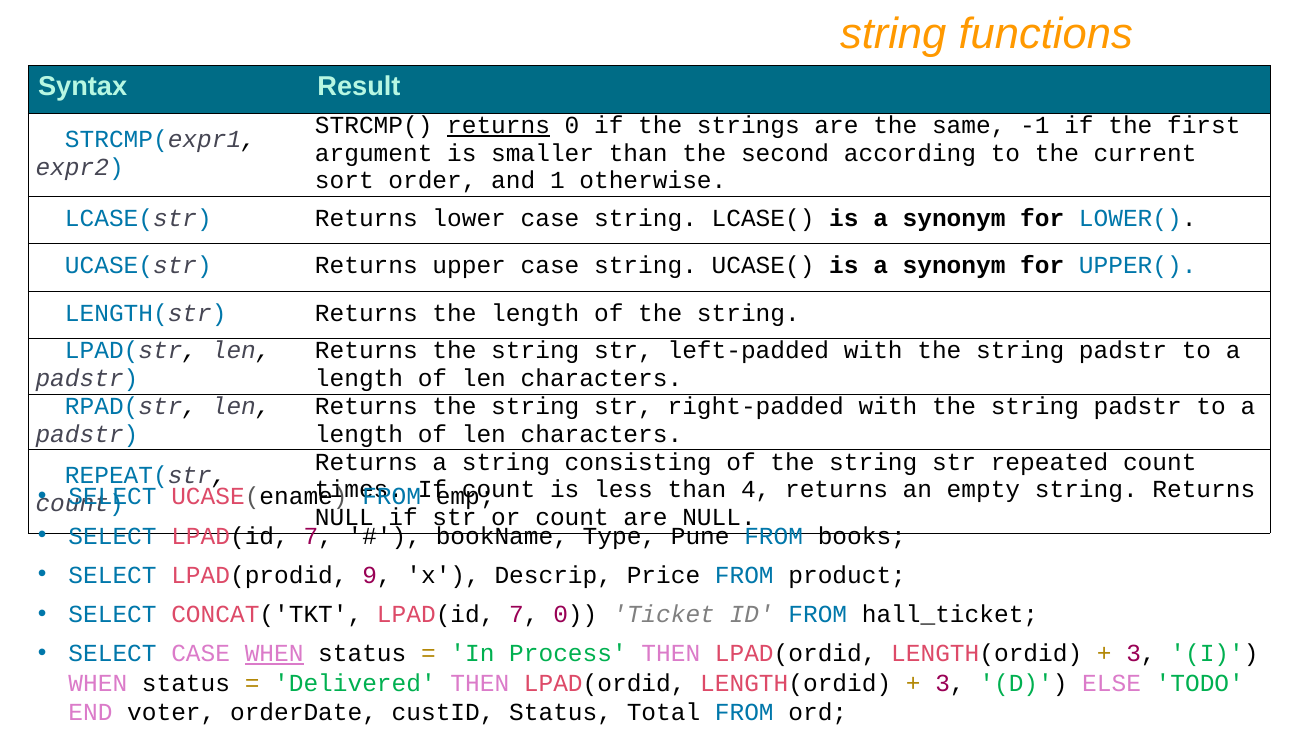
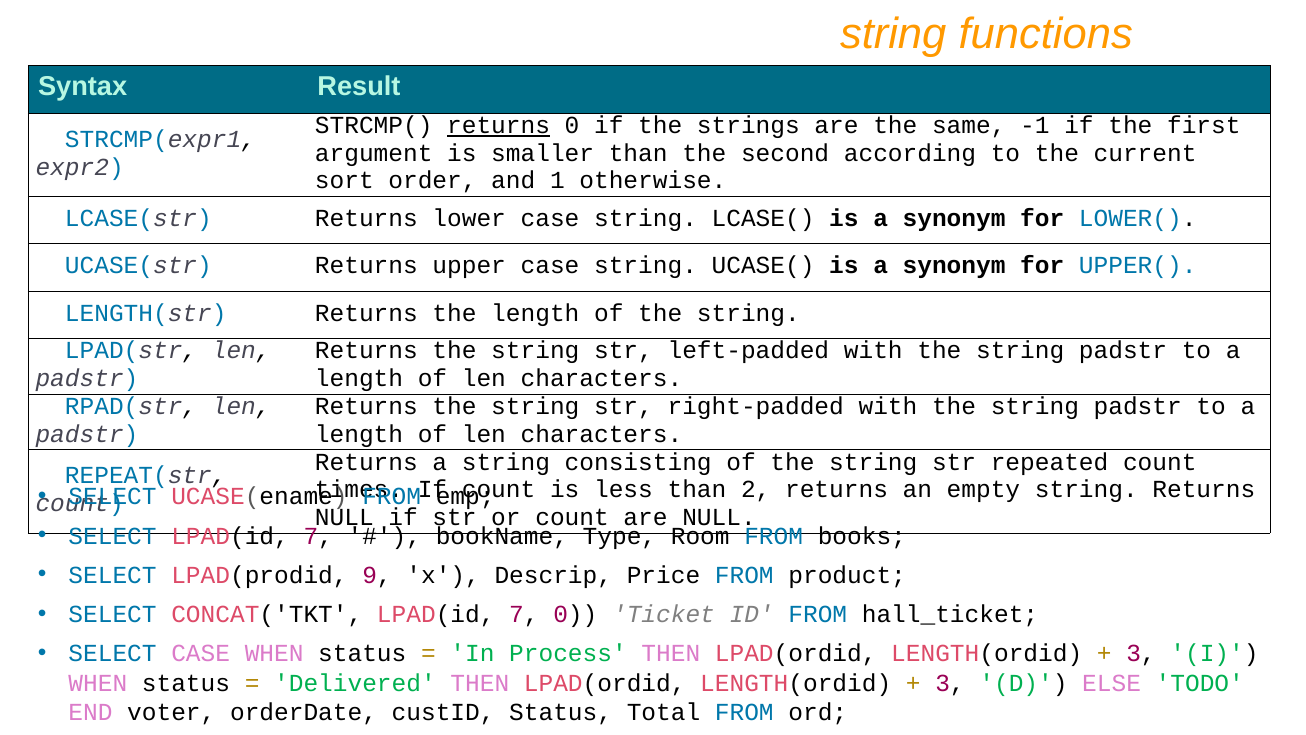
4: 4 -> 2
Pune: Pune -> Room
WHEN at (274, 653) underline: present -> none
